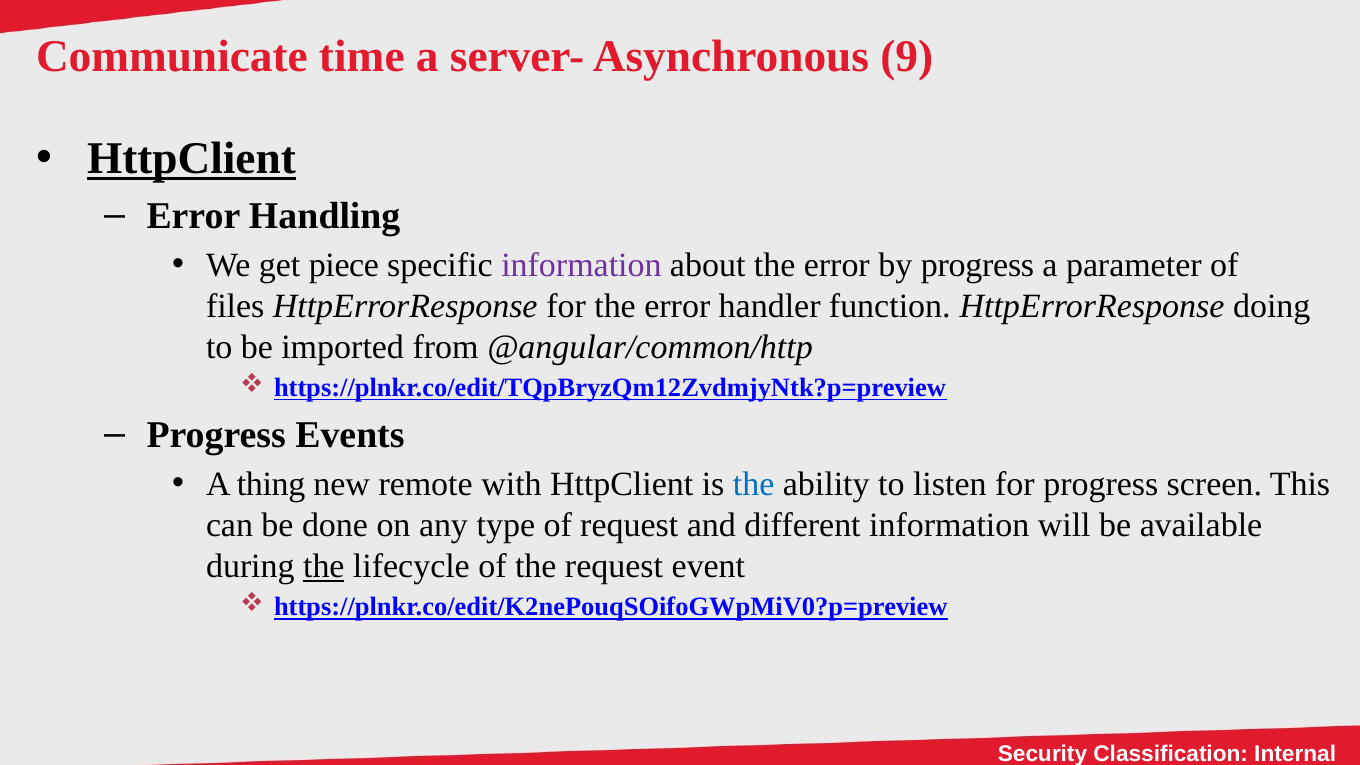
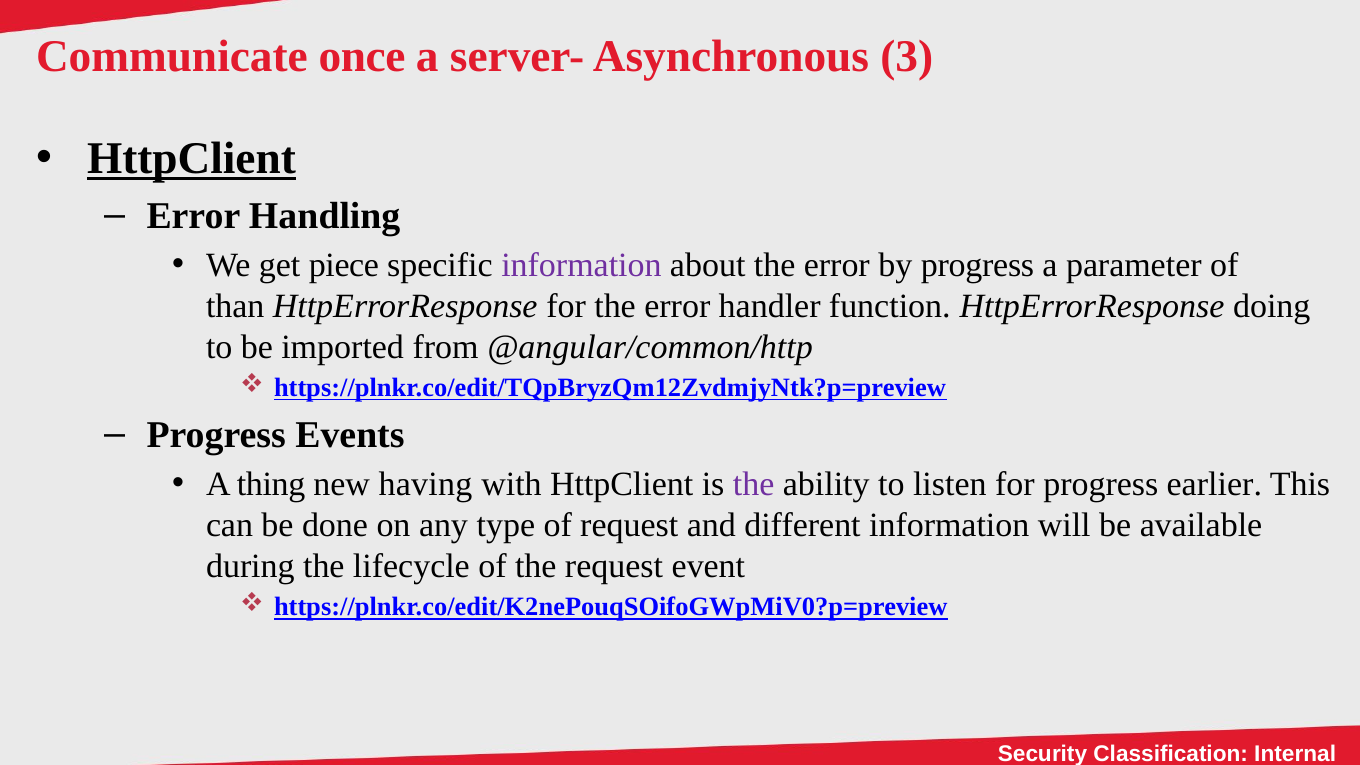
time: time -> once
9: 9 -> 3
files: files -> than
remote: remote -> having
the at (754, 485) colour: blue -> purple
screen: screen -> earlier
the at (324, 566) underline: present -> none
